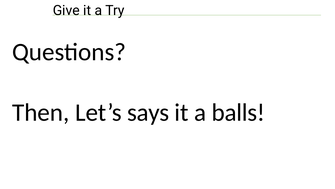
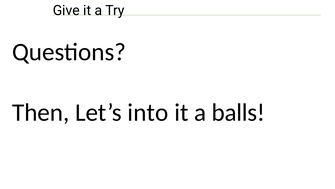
says: says -> into
